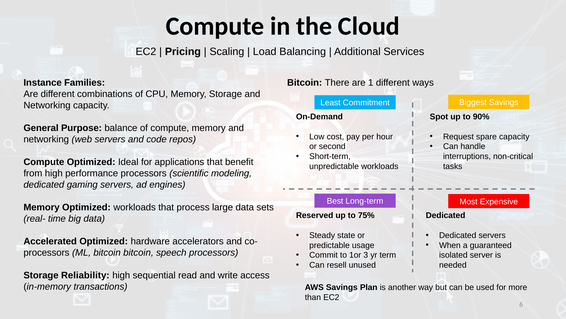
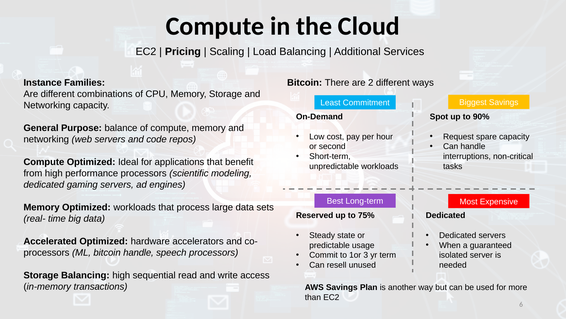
1: 1 -> 2
bitcoin bitcoin: bitcoin -> handle
Storage Reliability: Reliability -> Balancing
